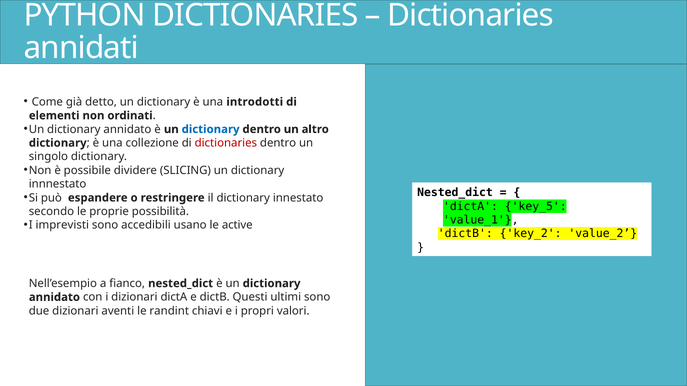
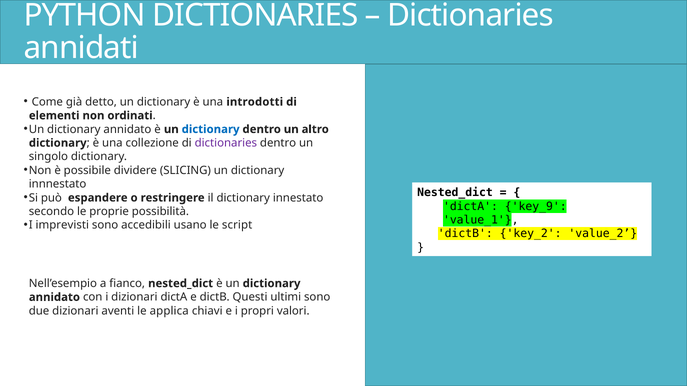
dictionaries at (226, 143) colour: red -> purple
key_5: key_5 -> key_9
active: active -> script
randint: randint -> applica
